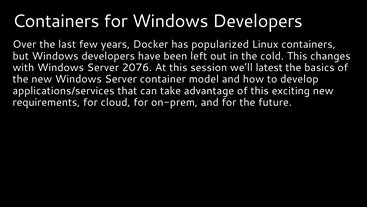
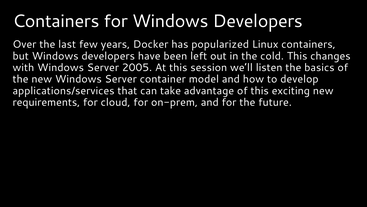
2076: 2076 -> 2005
latest: latest -> listen
